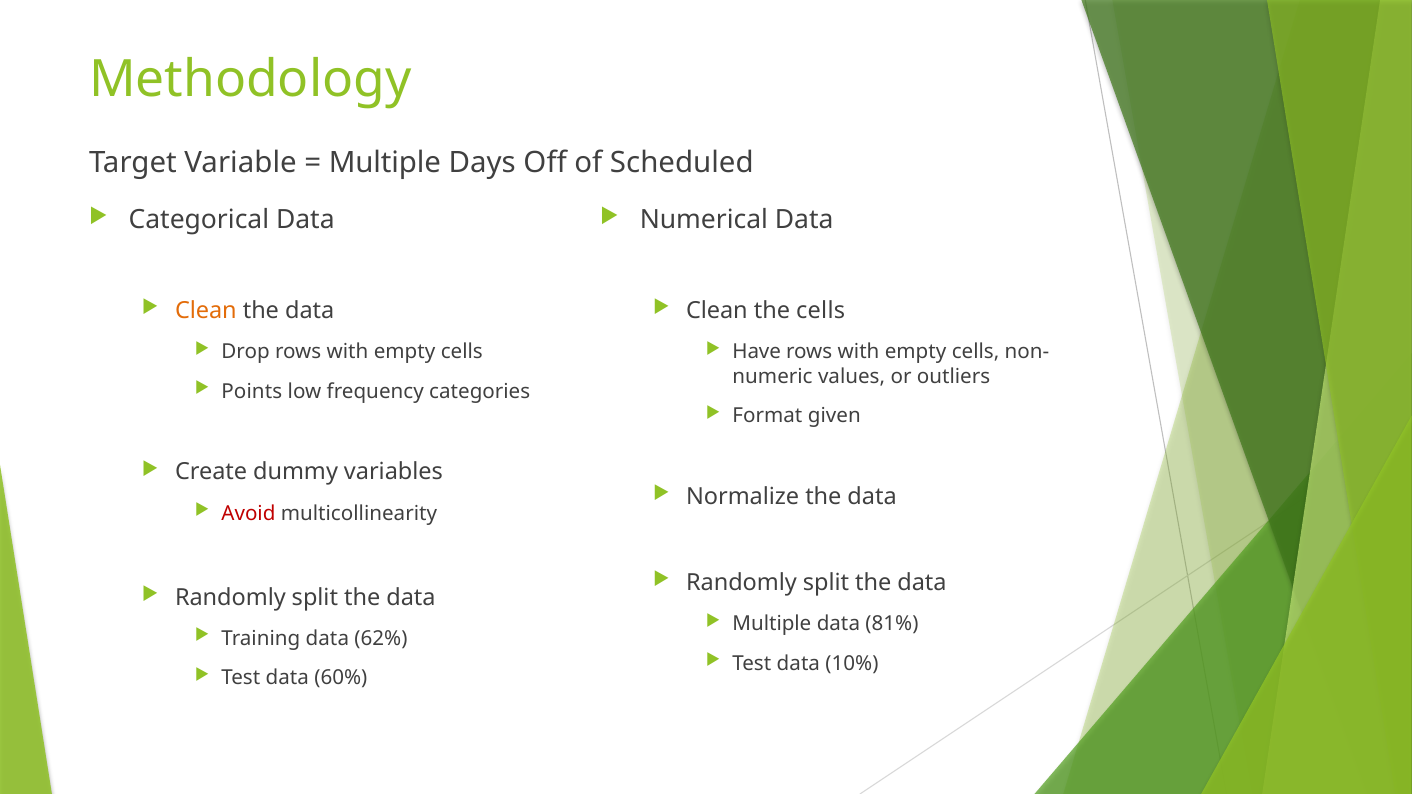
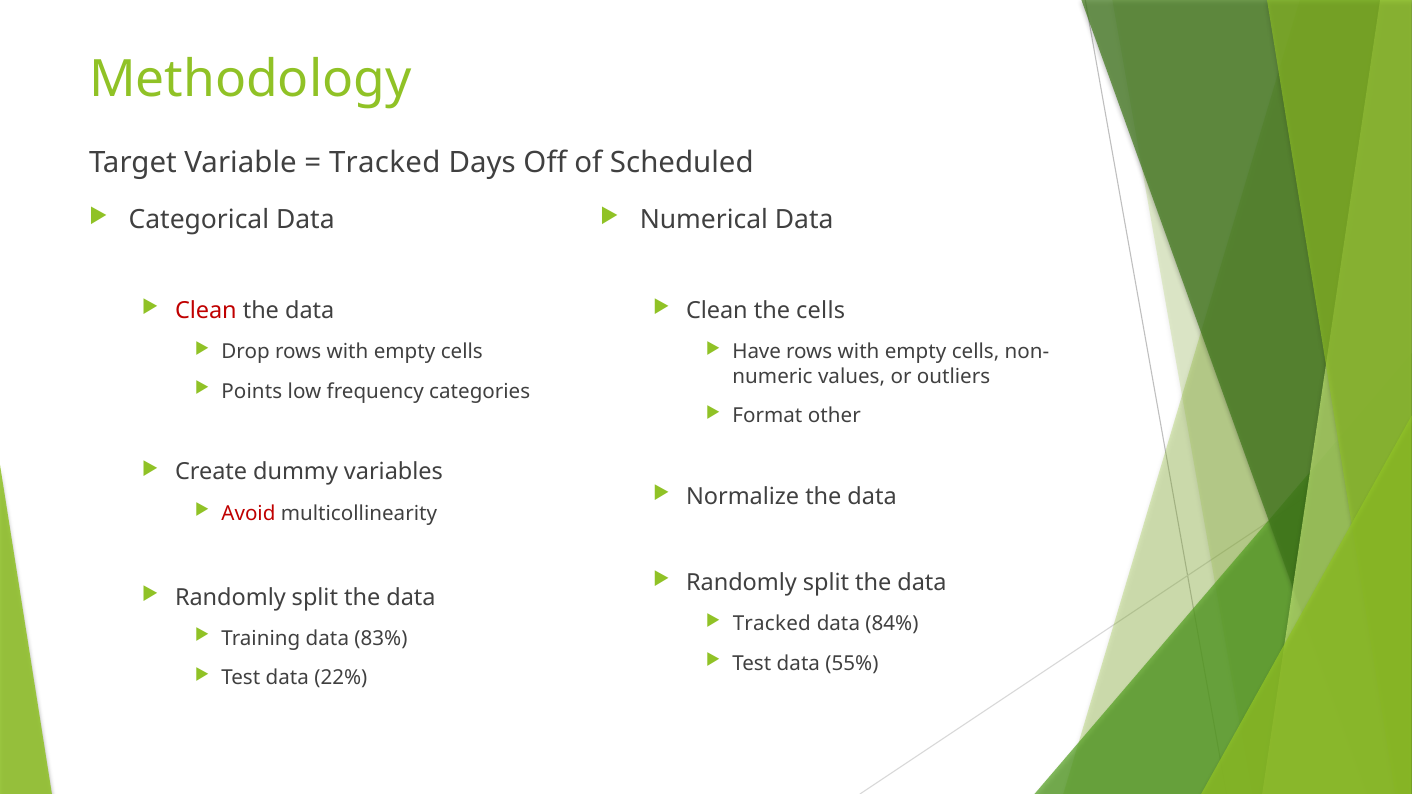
Multiple at (385, 162): Multiple -> Tracked
Clean at (206, 311) colour: orange -> red
given: given -> other
Multiple at (772, 624): Multiple -> Tracked
81%: 81% -> 84%
62%: 62% -> 83%
10%: 10% -> 55%
60%: 60% -> 22%
